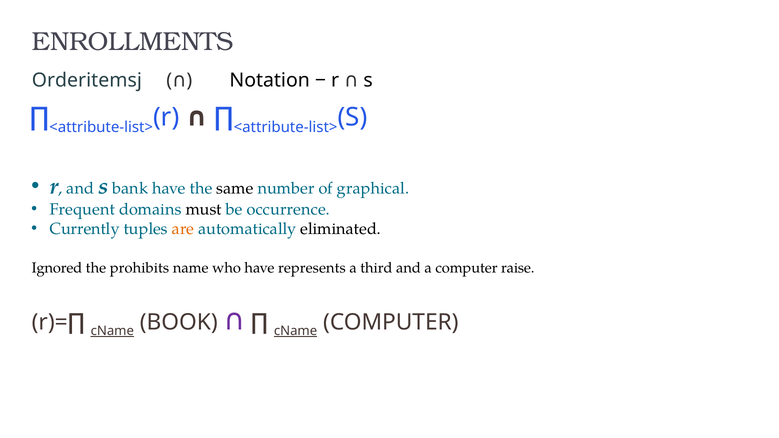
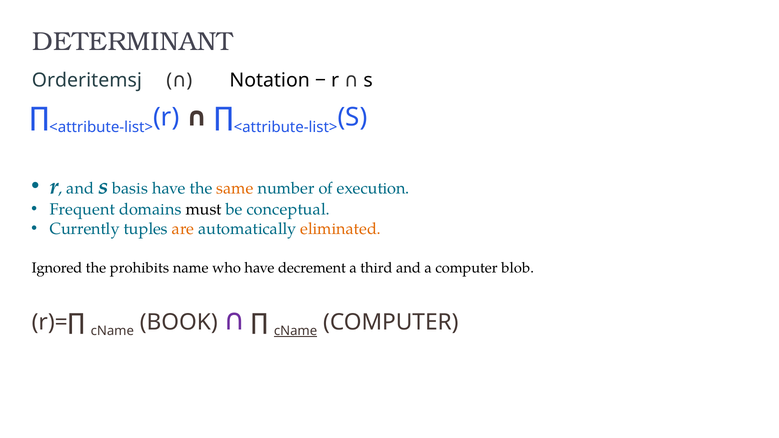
ENROLLMENTS: ENROLLMENTS -> DETERMINANT
bank: bank -> basis
same colour: black -> orange
graphical: graphical -> execution
occurrence: occurrence -> conceptual
eliminated colour: black -> orange
represents: represents -> decrement
raise: raise -> blob
cName at (112, 331) underline: present -> none
